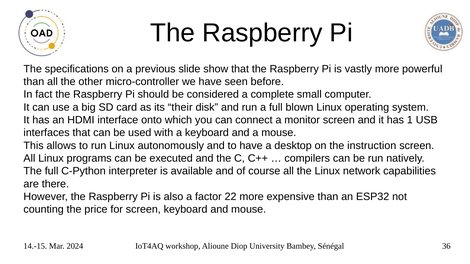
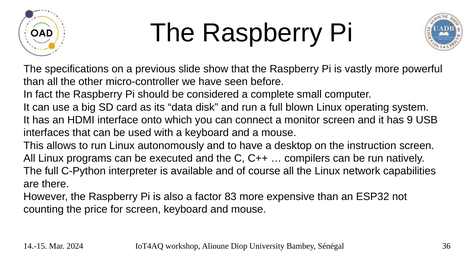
their: their -> data
1: 1 -> 9
22: 22 -> 83
